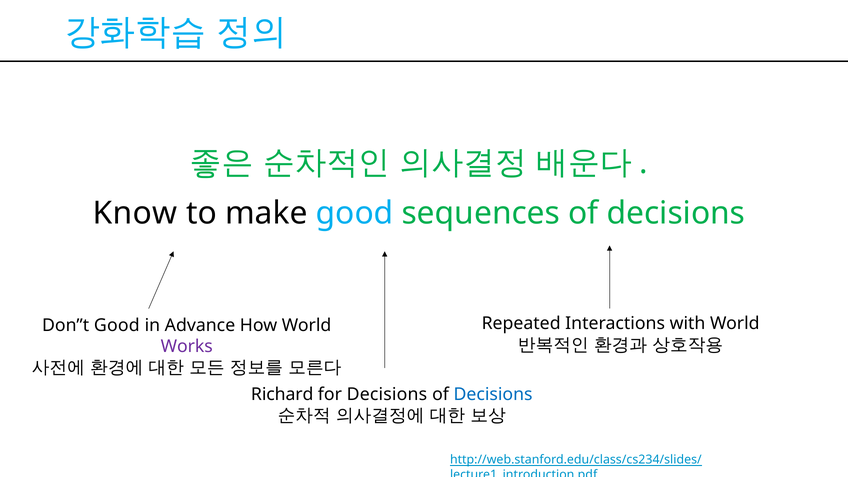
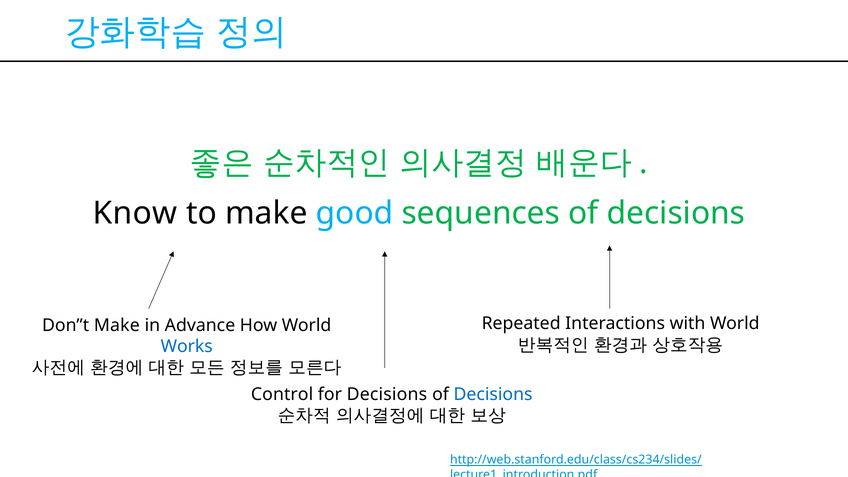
Don”t Good: Good -> Make
Works colour: purple -> blue
Richard: Richard -> Control
